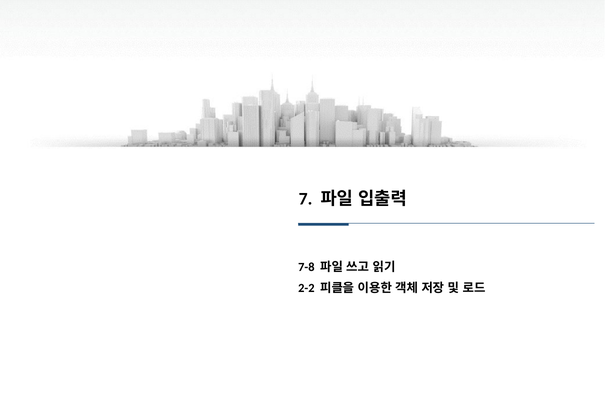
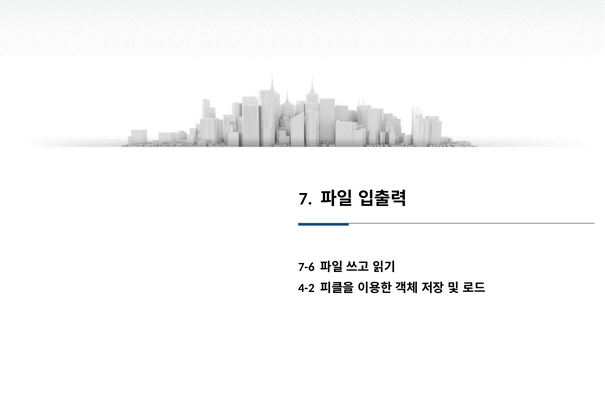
7-8: 7-8 -> 7-6
2-2: 2-2 -> 4-2
